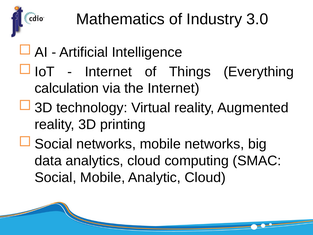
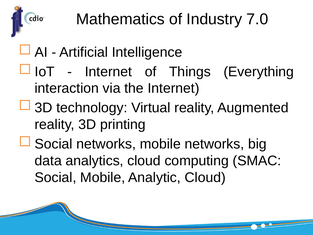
3.0: 3.0 -> 7.0
calculation: calculation -> interaction
